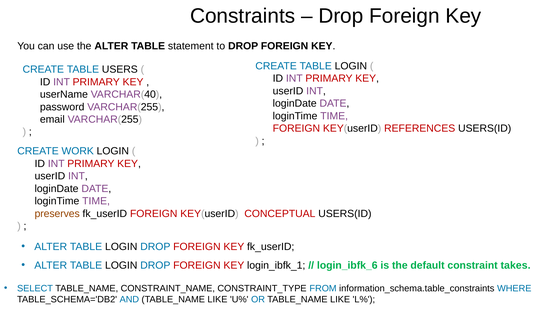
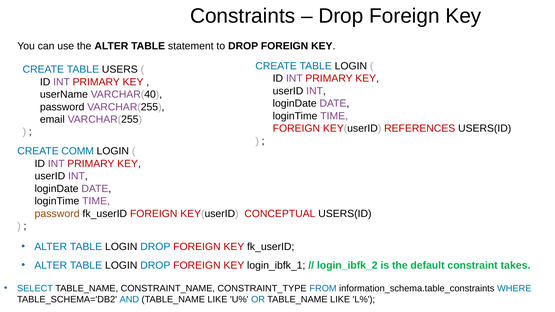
WORK: WORK -> COMM
preserves at (57, 214): preserves -> password
login_ibfk_6: login_ibfk_6 -> login_ibfk_2
